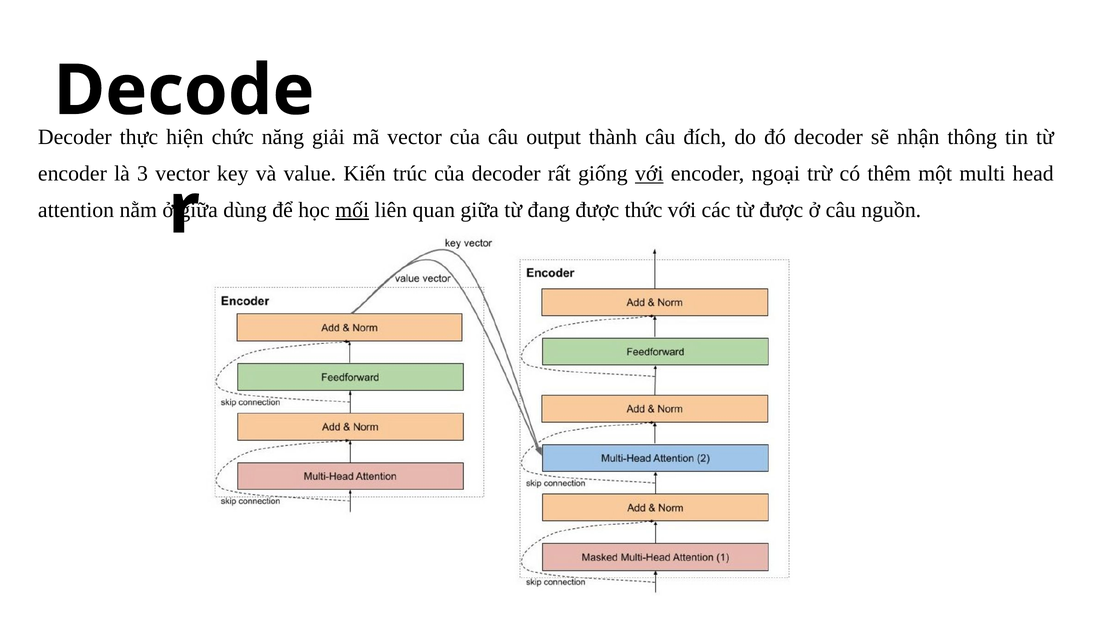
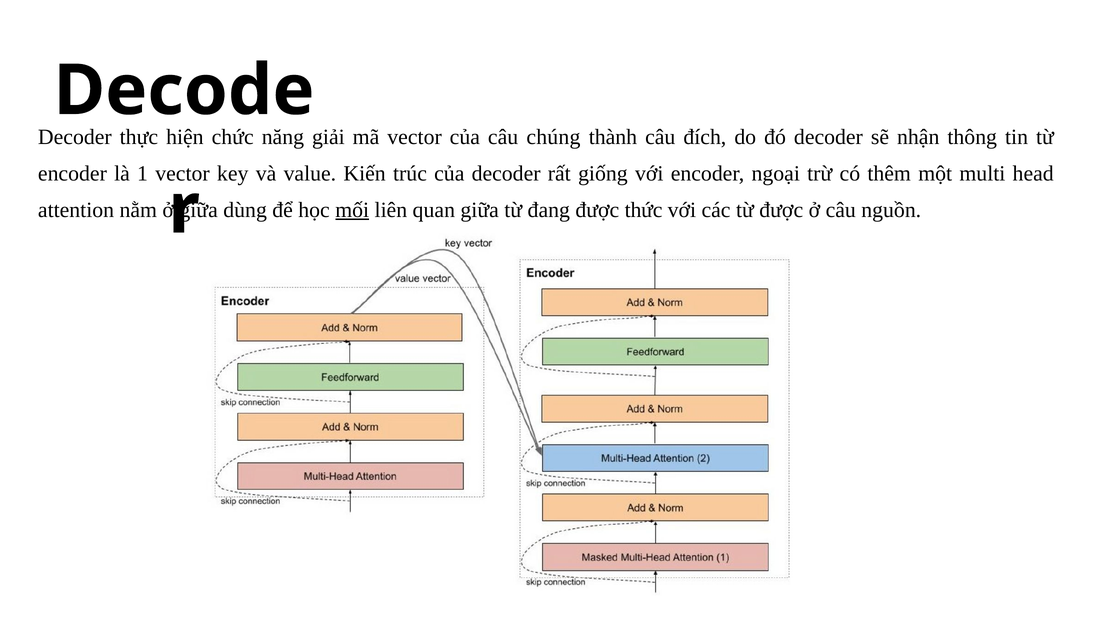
output: output -> chúng
3: 3 -> 1
với at (649, 174) underline: present -> none
